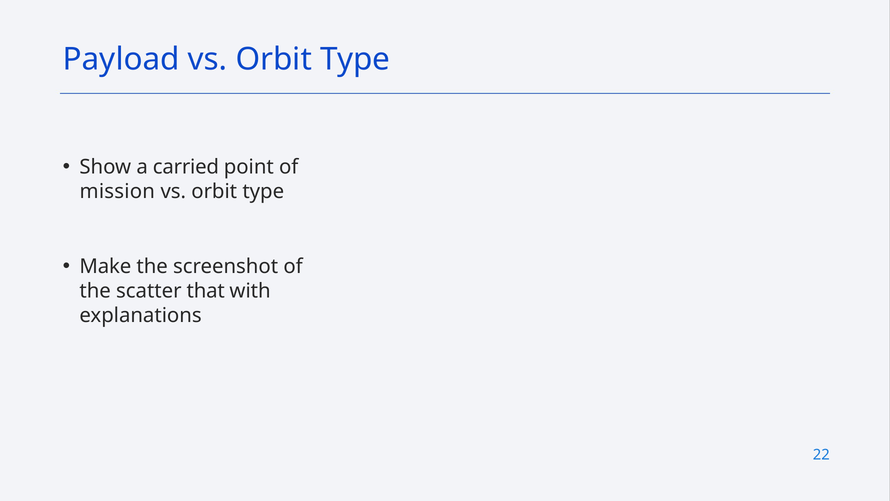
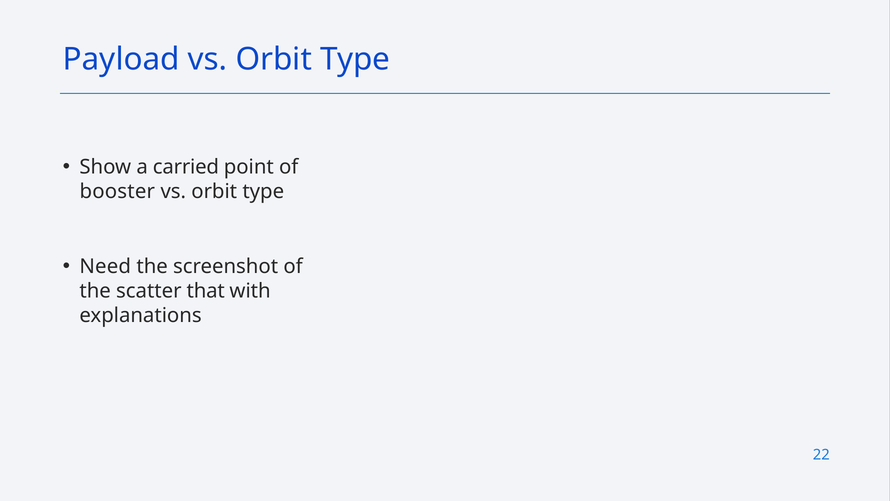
mission: mission -> booster
Make: Make -> Need
